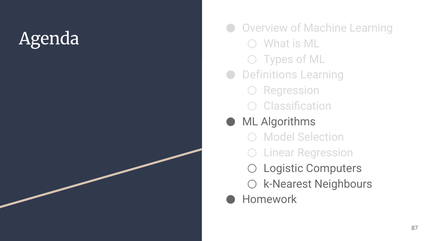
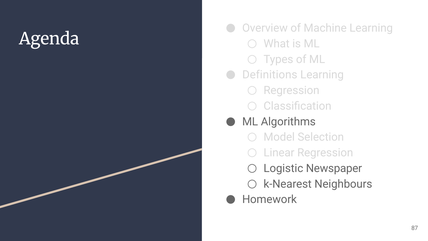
Computers: Computers -> Newspaper
